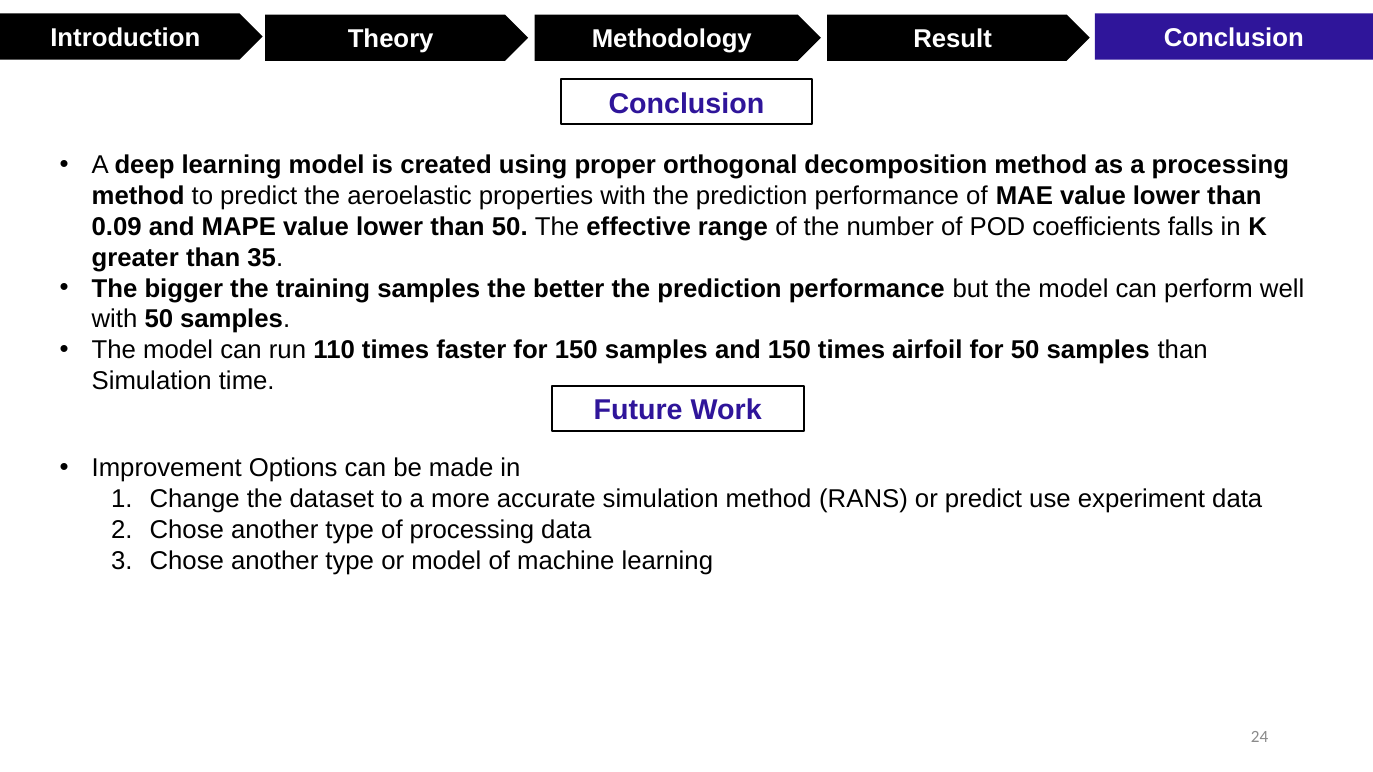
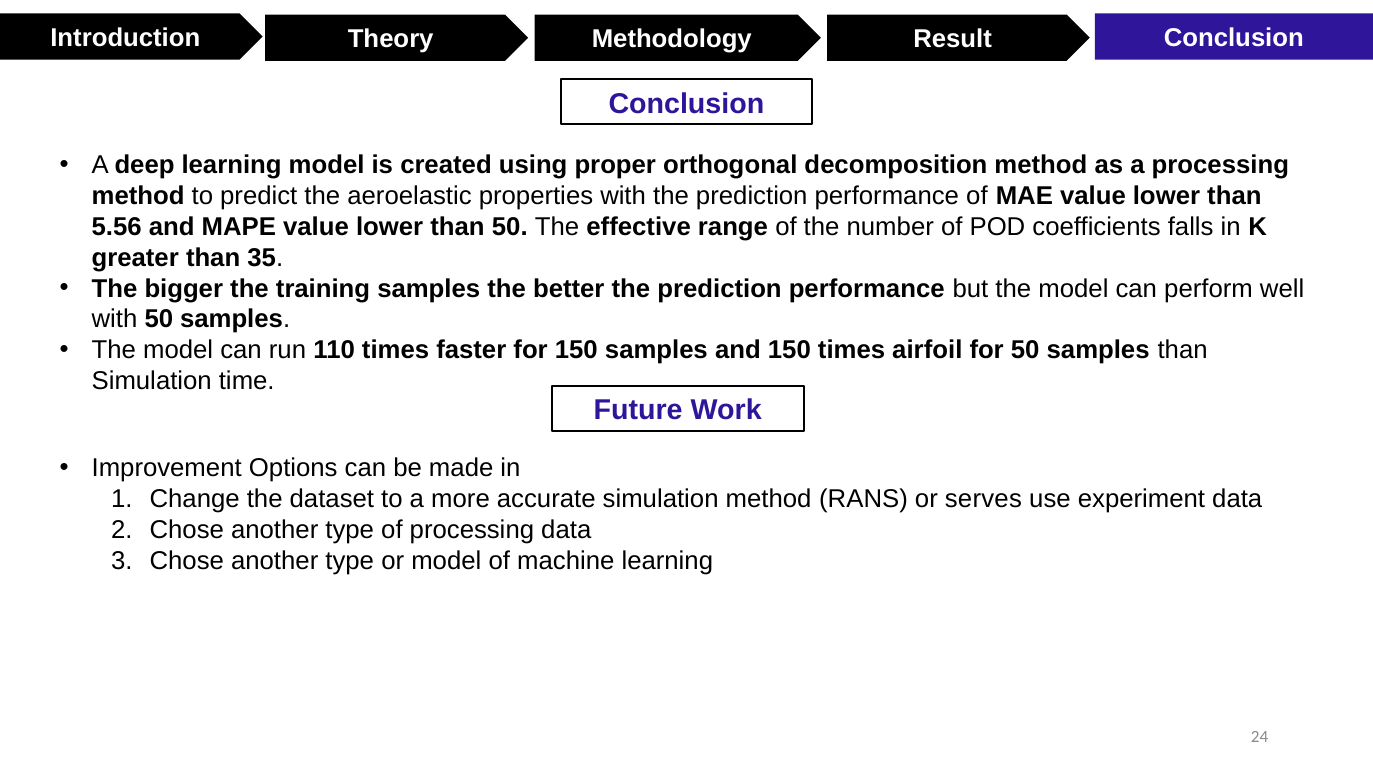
0.09: 0.09 -> 5.56
or predict: predict -> serves
